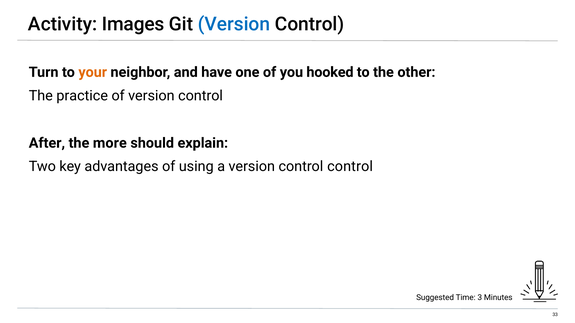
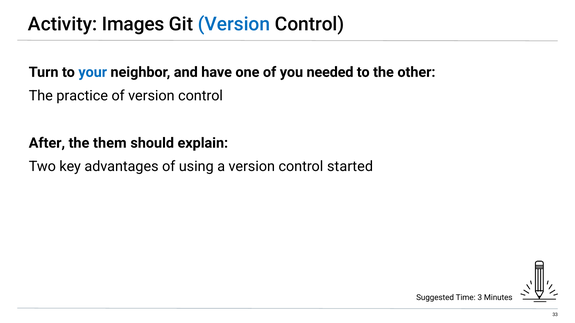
your colour: orange -> blue
hooked: hooked -> needed
more: more -> them
control control: control -> started
